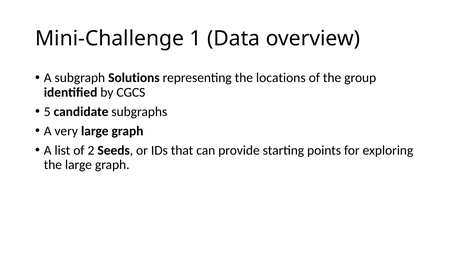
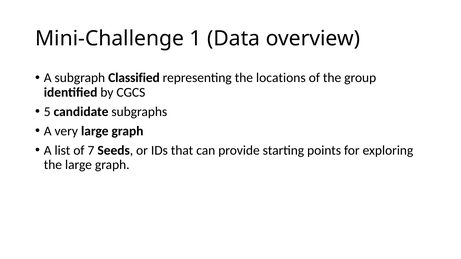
Solutions: Solutions -> Classified
2: 2 -> 7
